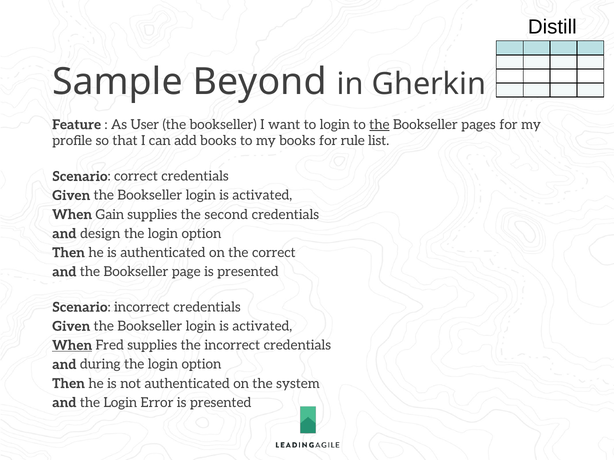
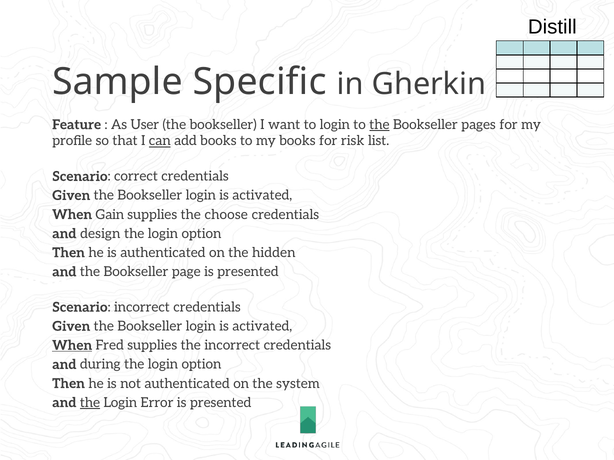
Beyond: Beyond -> Specific
can underline: none -> present
rule: rule -> risk
second: second -> choose
the correct: correct -> hidden
the at (90, 403) underline: none -> present
